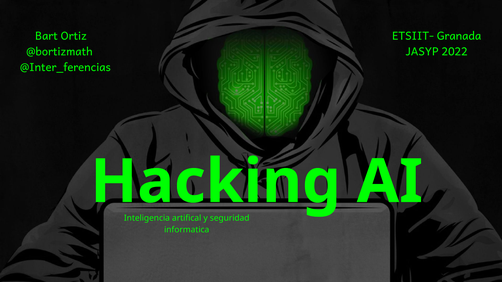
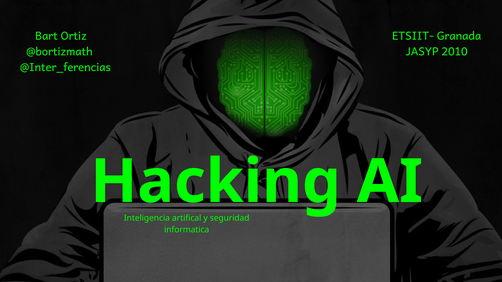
2022: 2022 -> 2010
